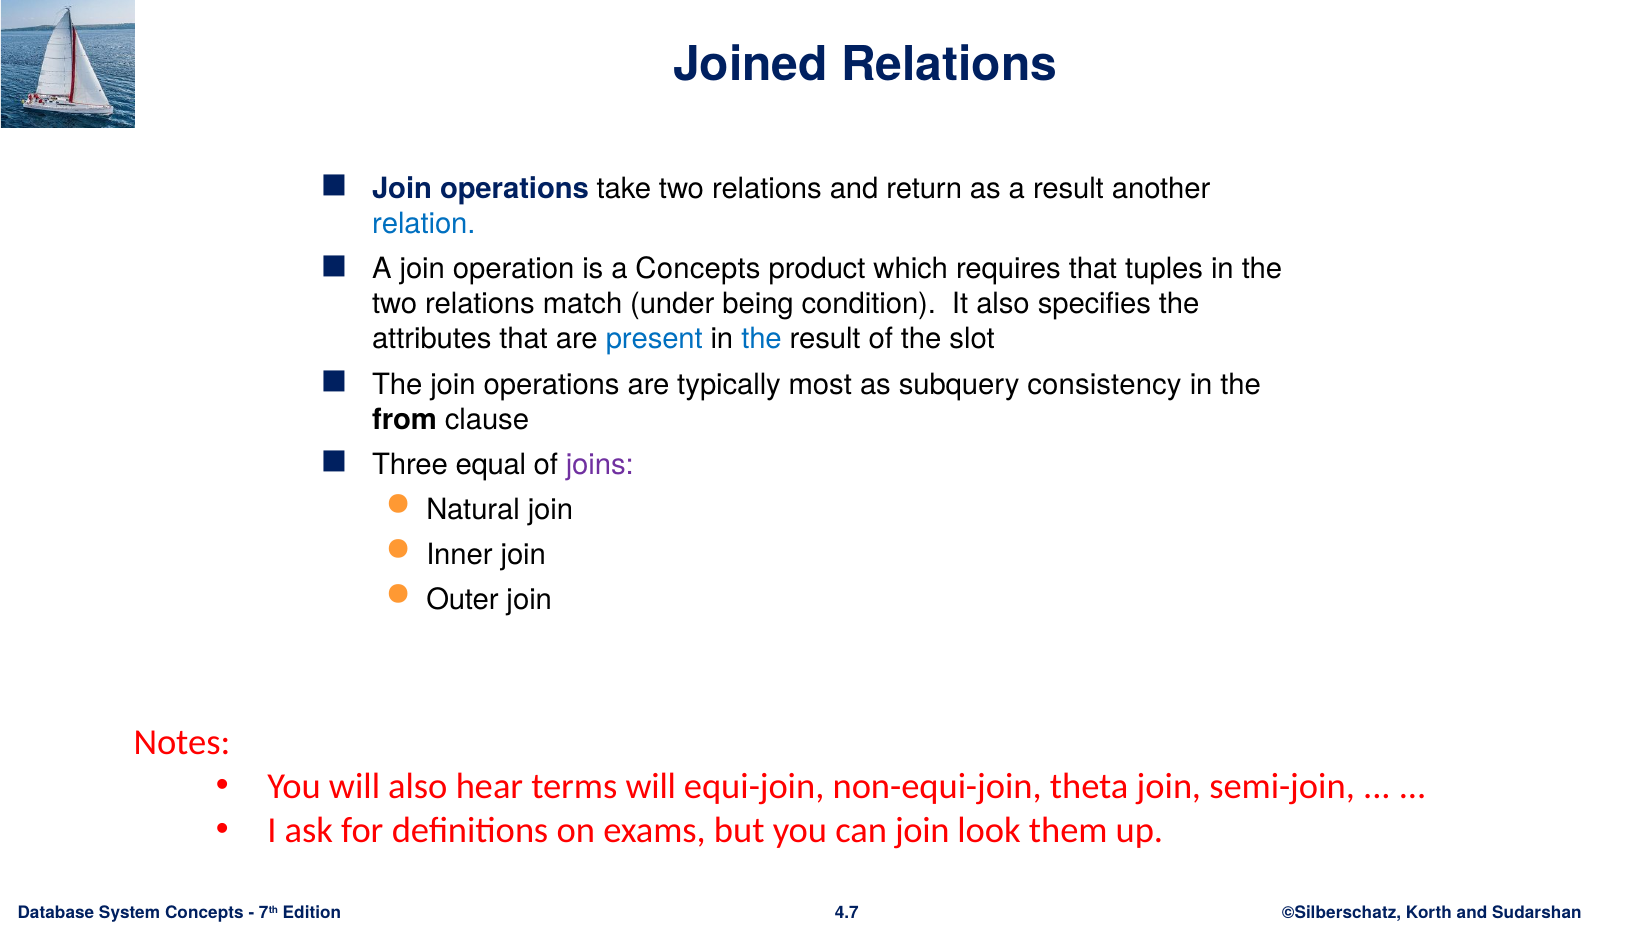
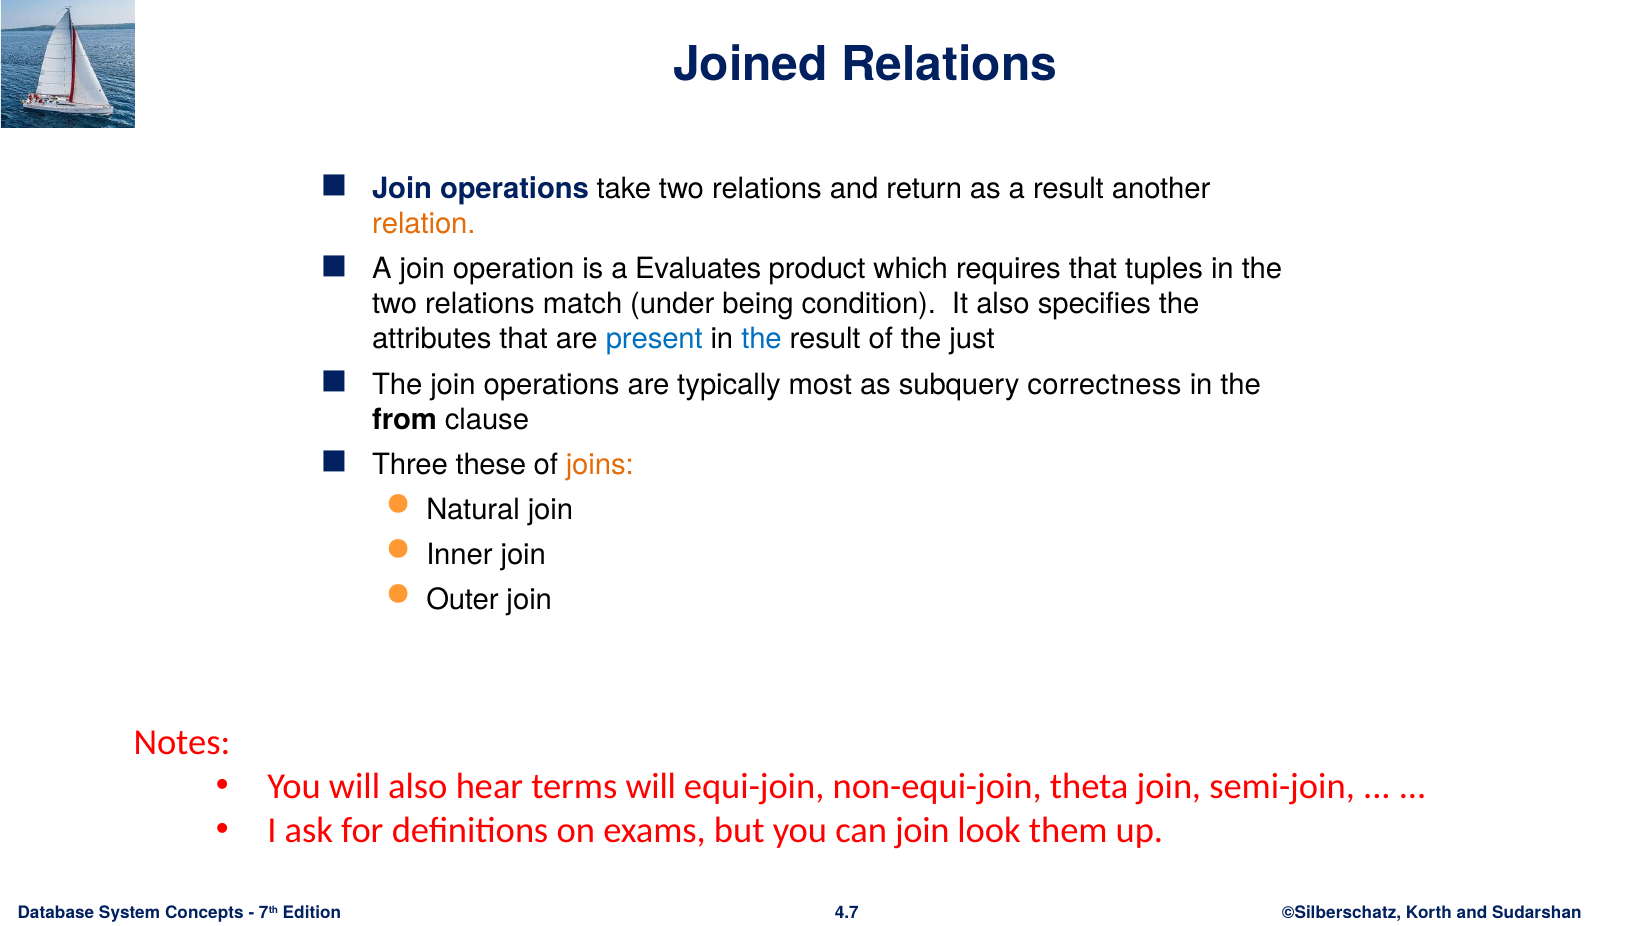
relation colour: blue -> orange
a Concepts: Concepts -> Evaluates
slot: slot -> just
consistency: consistency -> correctness
equal: equal -> these
joins colour: purple -> orange
